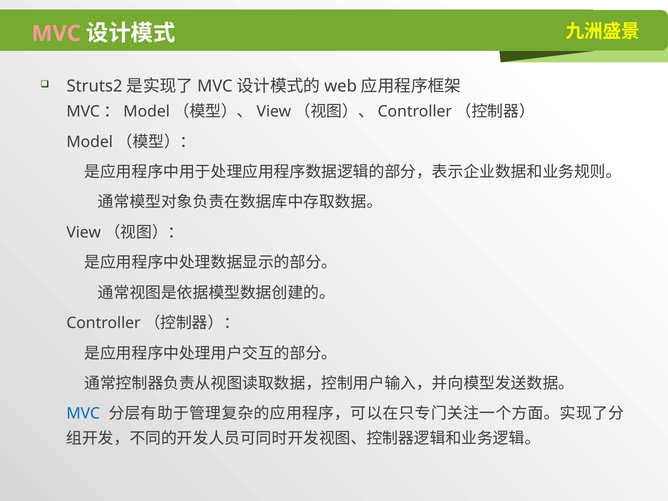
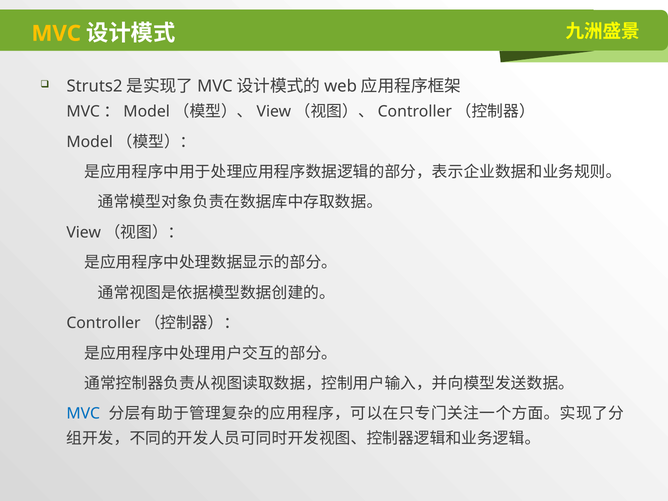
MVC at (56, 33) colour: pink -> yellow
